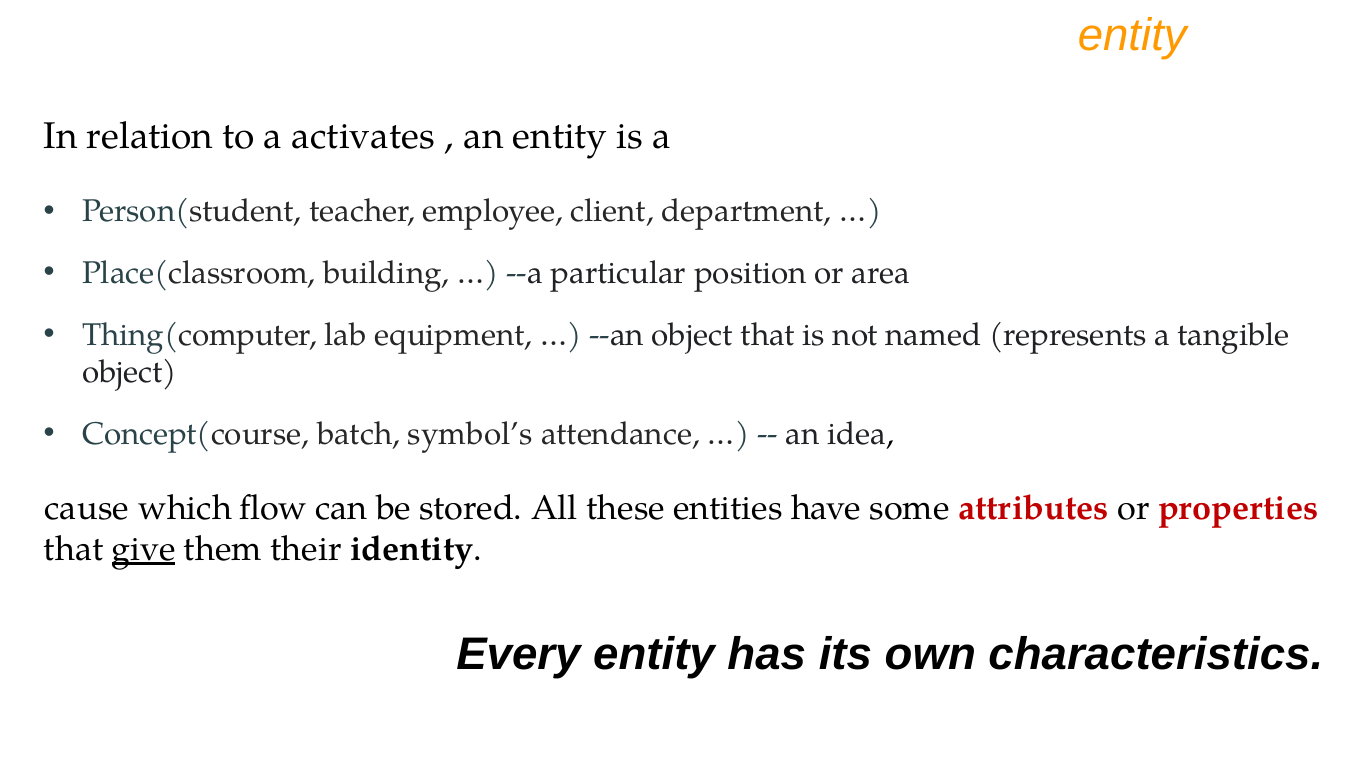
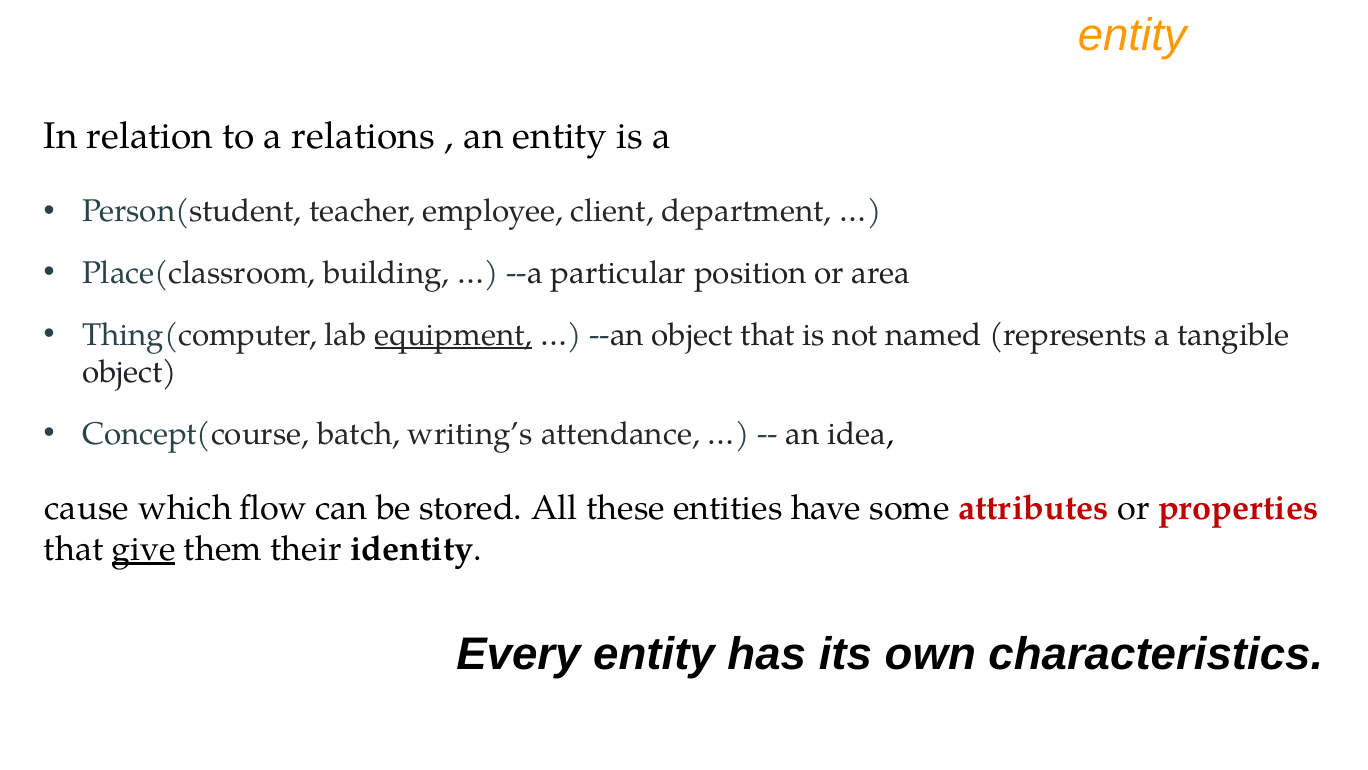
activates: activates -> relations
equipment underline: none -> present
symbol’s: symbol’s -> writing’s
